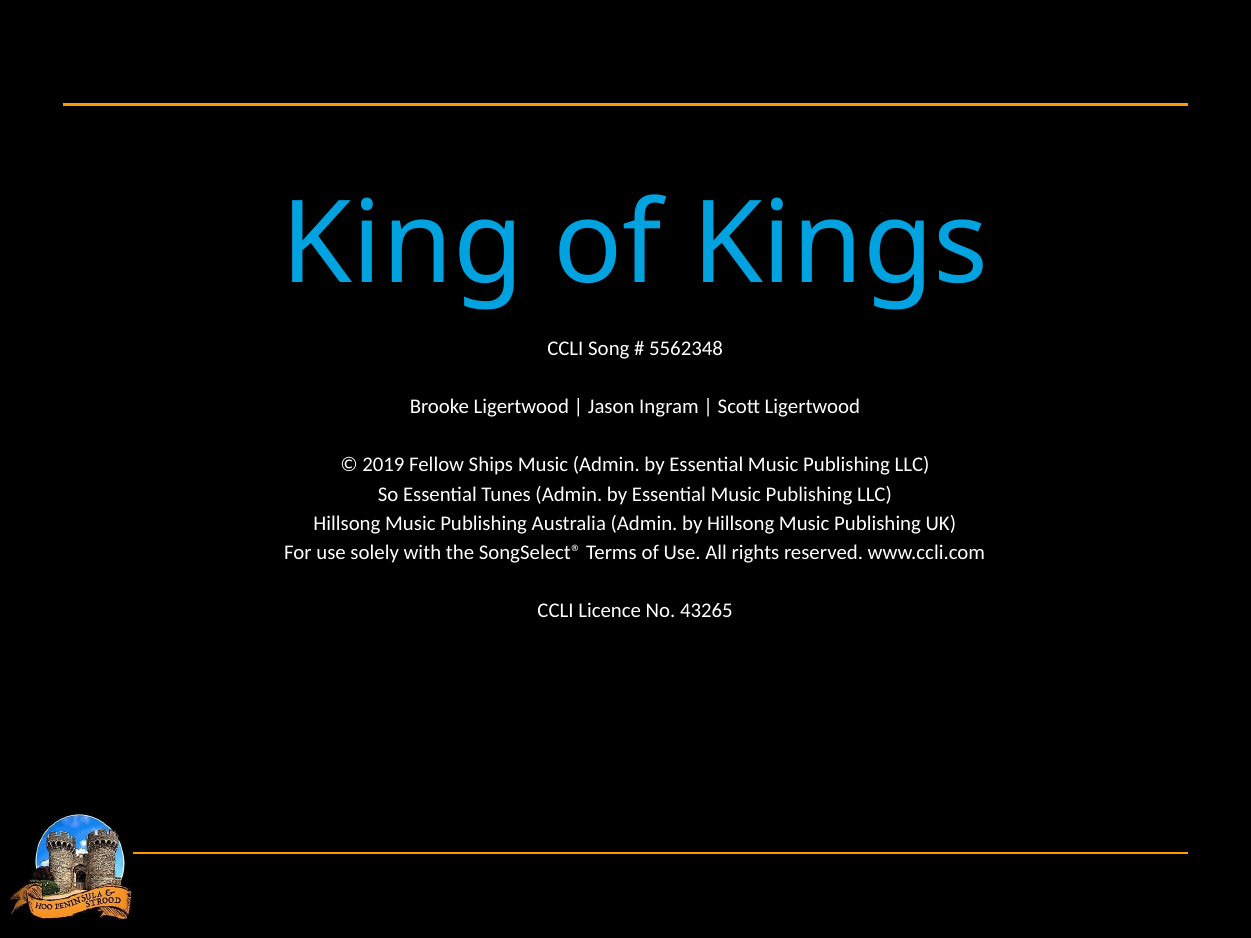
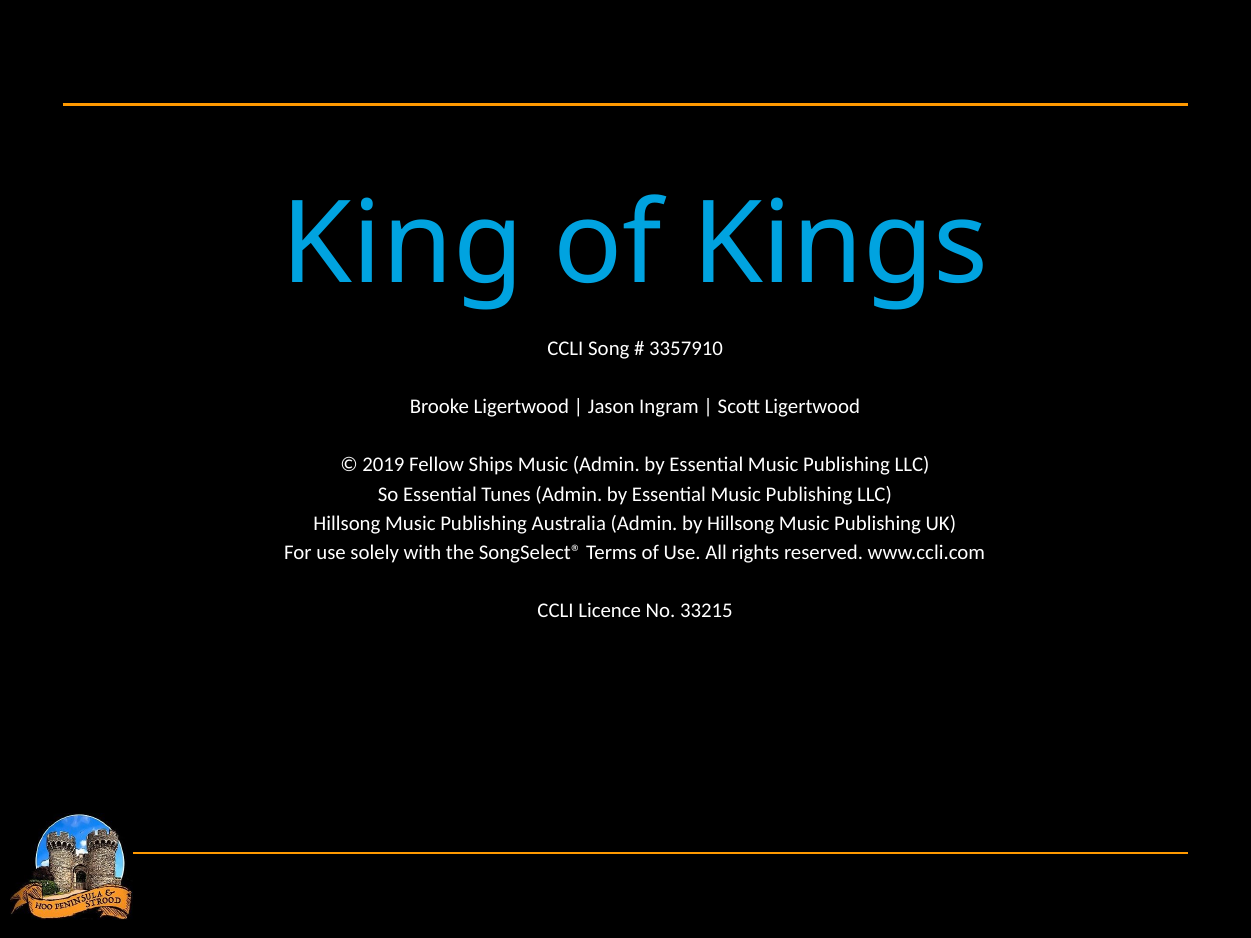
5562348: 5562348 -> 3357910
43265: 43265 -> 33215
